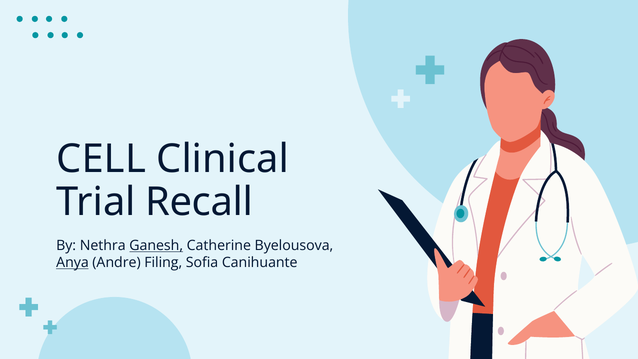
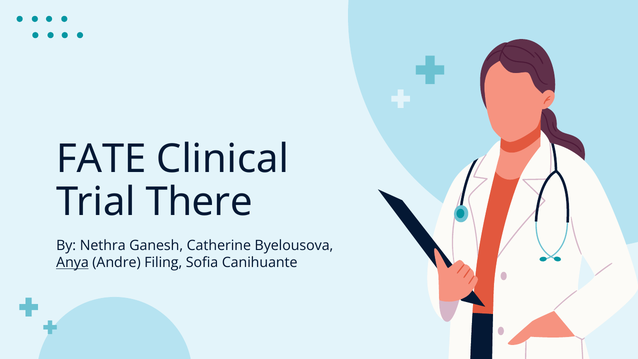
CELL: CELL -> FATE
Recall: Recall -> There
Ganesh underline: present -> none
